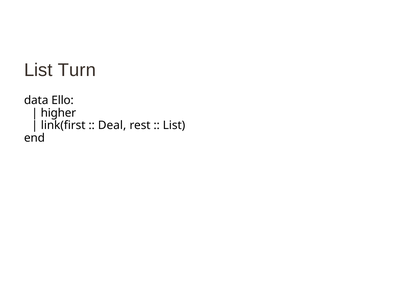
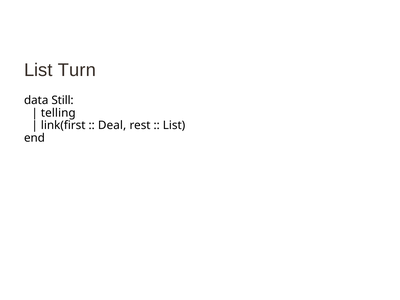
Ello: Ello -> Still
higher: higher -> telling
